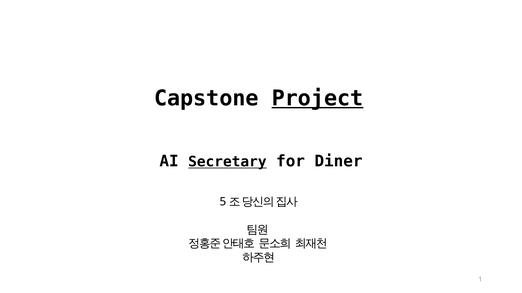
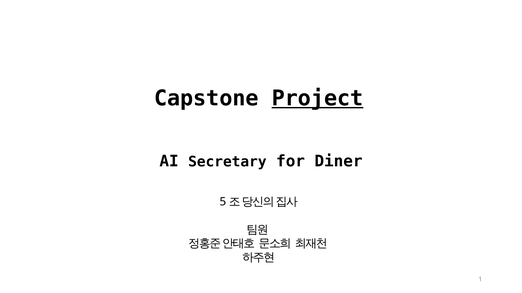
Secretary underline: present -> none
